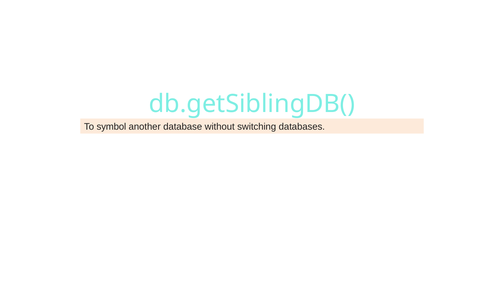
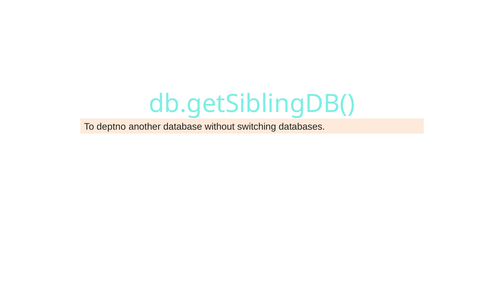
symbol: symbol -> deptno
